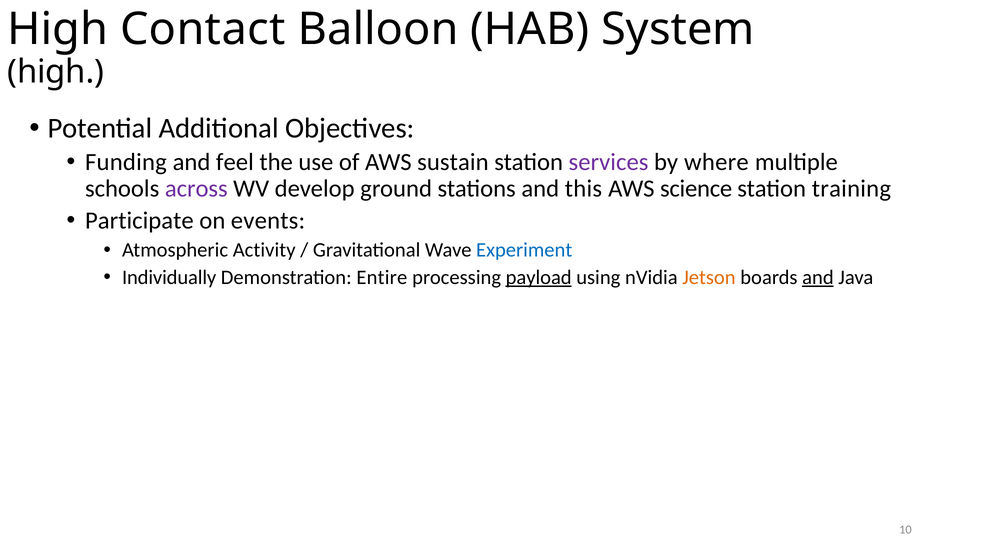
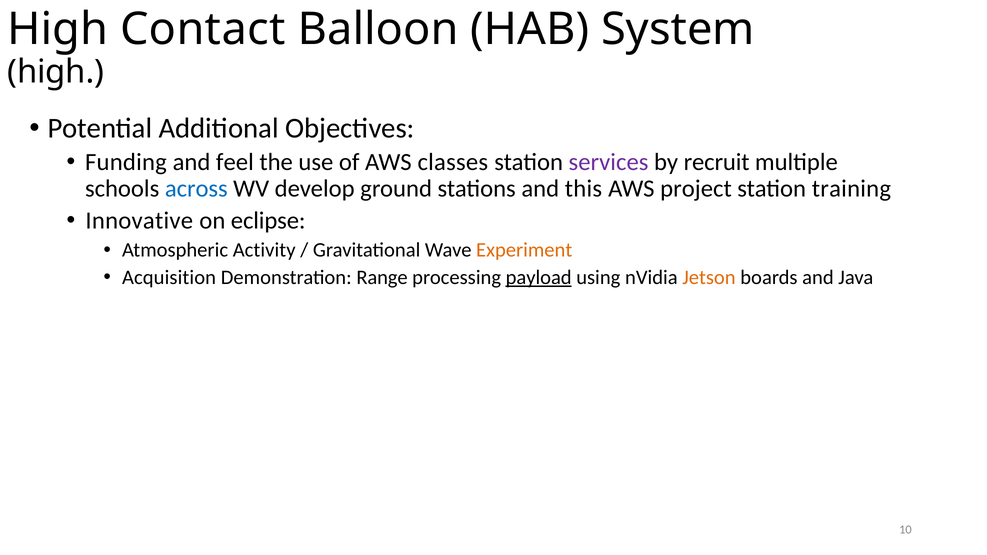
sustain: sustain -> classes
where: where -> recruit
across colour: purple -> blue
science: science -> project
Participate: Participate -> Innovative
events: events -> eclipse
Experiment colour: blue -> orange
Individually: Individually -> Acquisition
Entire: Entire -> Range
and at (818, 278) underline: present -> none
